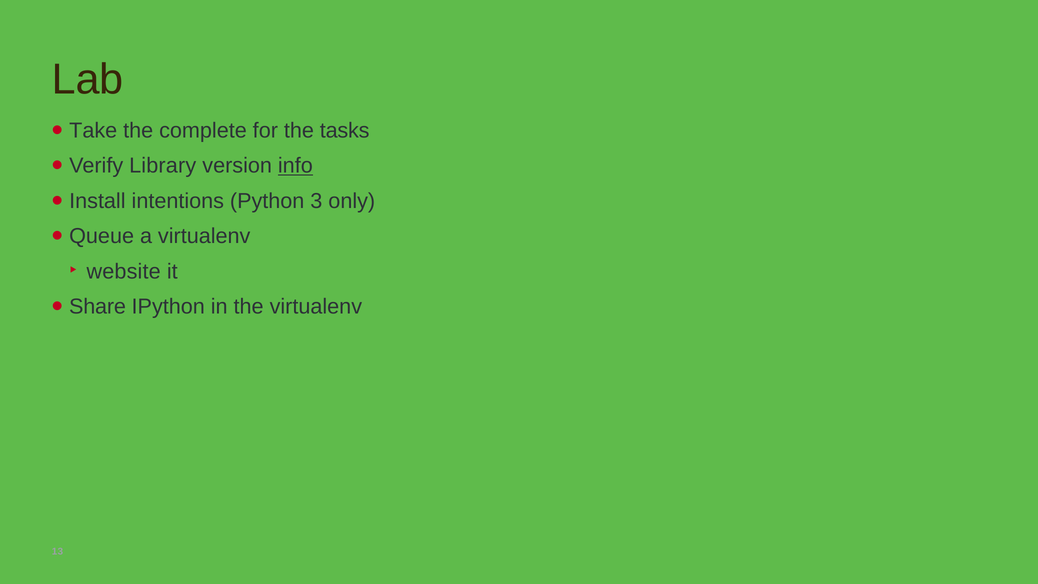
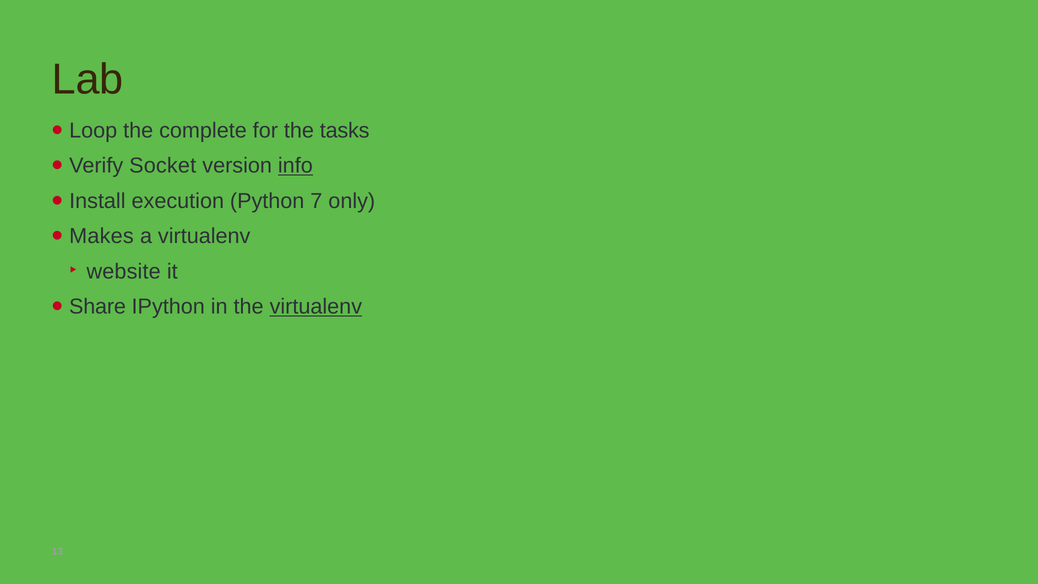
Take: Take -> Loop
Library: Library -> Socket
intentions: intentions -> execution
3: 3 -> 7
Queue: Queue -> Makes
virtualenv at (316, 307) underline: none -> present
